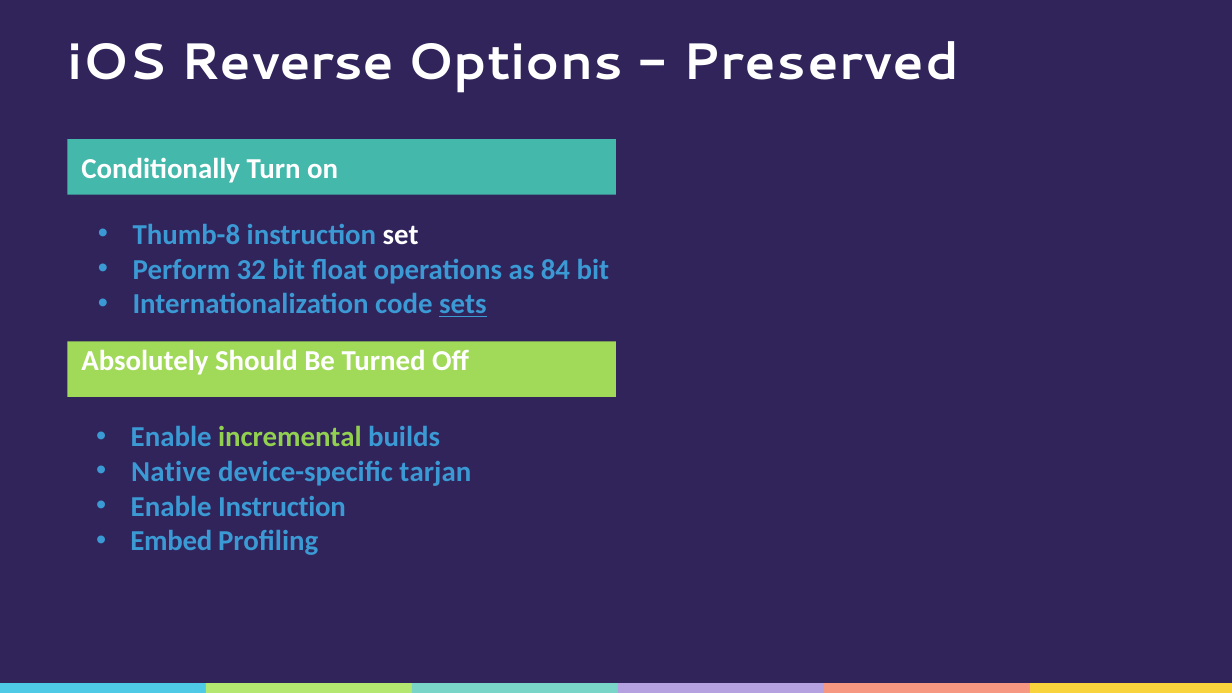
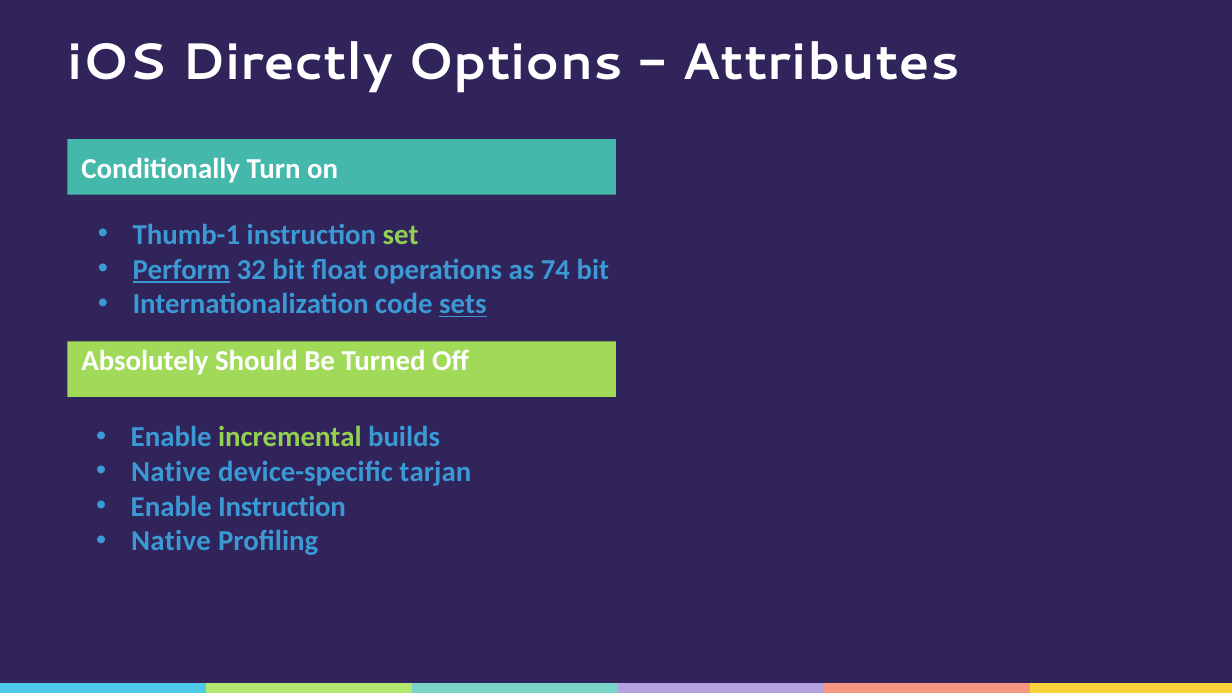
Reverse: Reverse -> Directly
Preserved: Preserved -> Attributes
Thumb-8: Thumb-8 -> Thumb-1
set colour: white -> light green
Perform underline: none -> present
84: 84 -> 74
Embed at (171, 541): Embed -> Native
